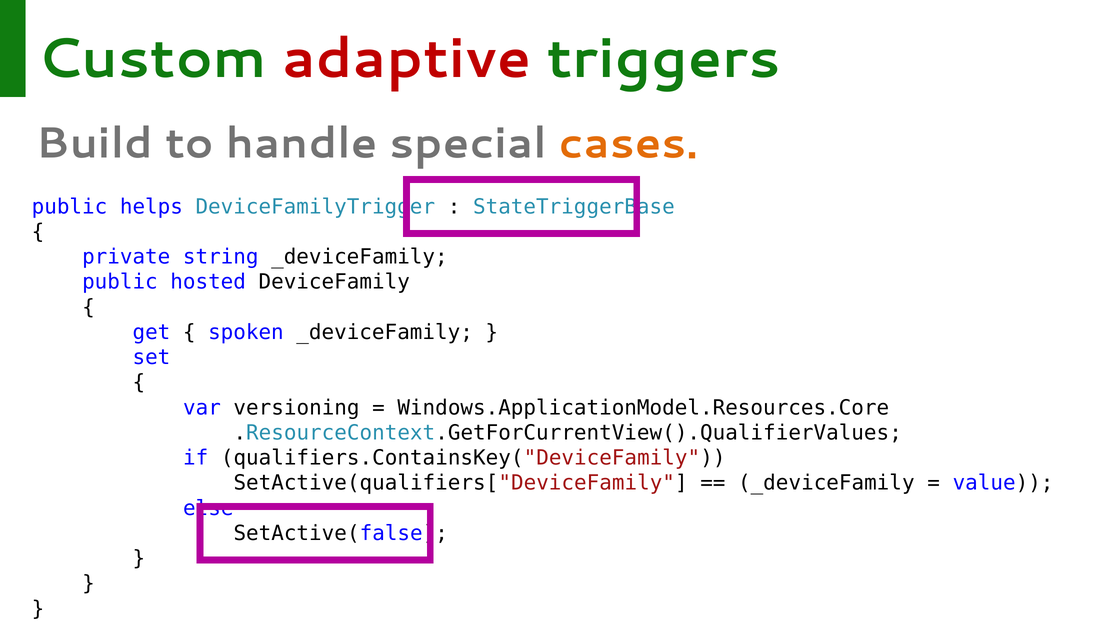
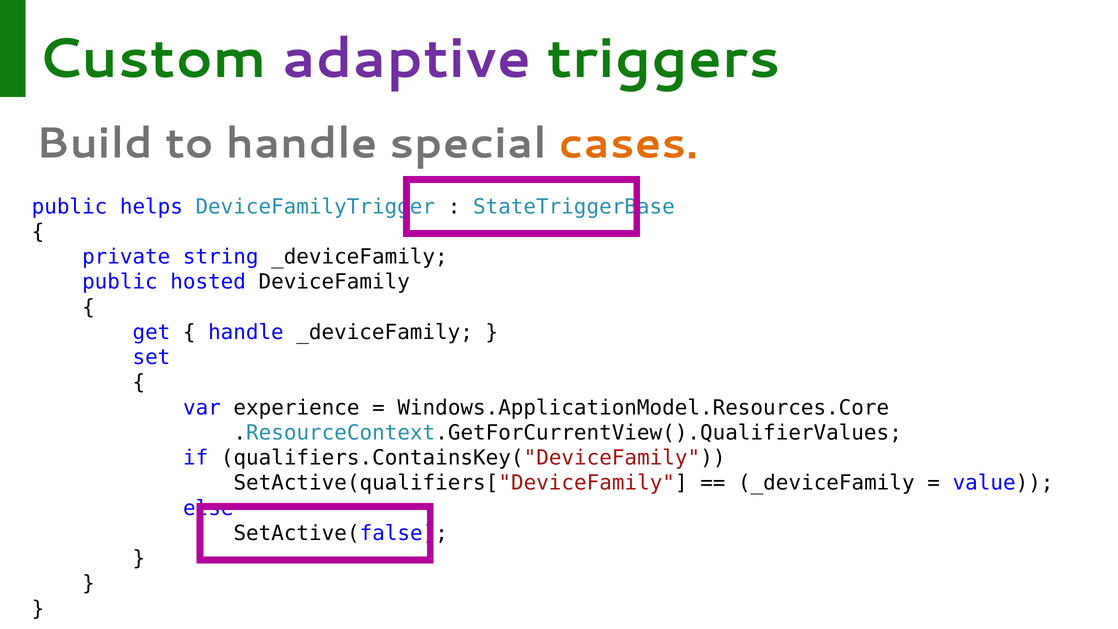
adaptive colour: red -> purple
spoken at (246, 332): spoken -> handle
versioning: versioning -> experience
